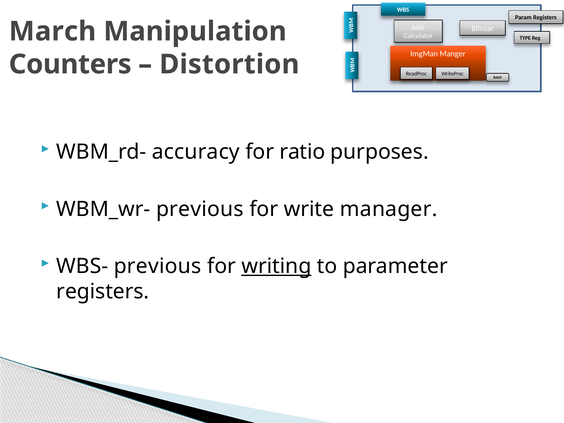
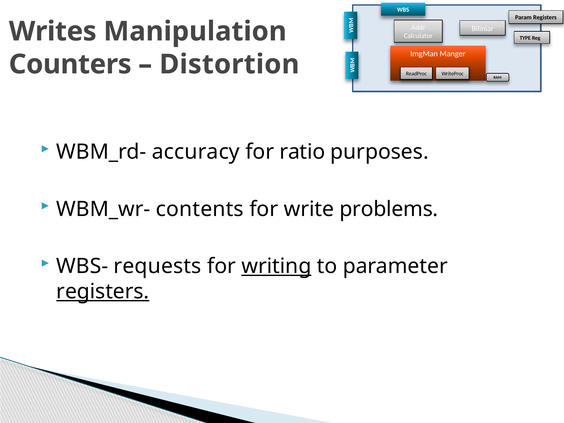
March: March -> Writes
WBM_wr- previous: previous -> contents
manager: manager -> problems
WBS- previous: previous -> requests
registers at (103, 292) underline: none -> present
